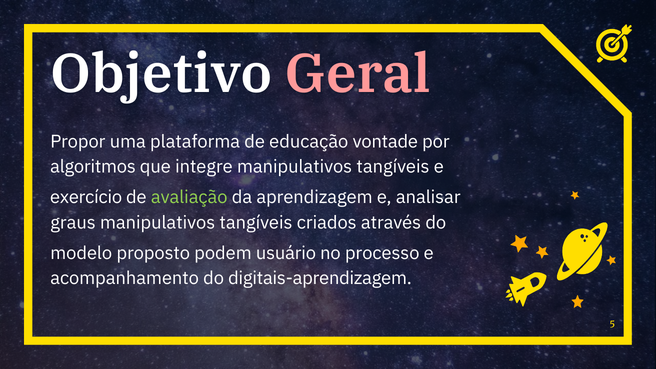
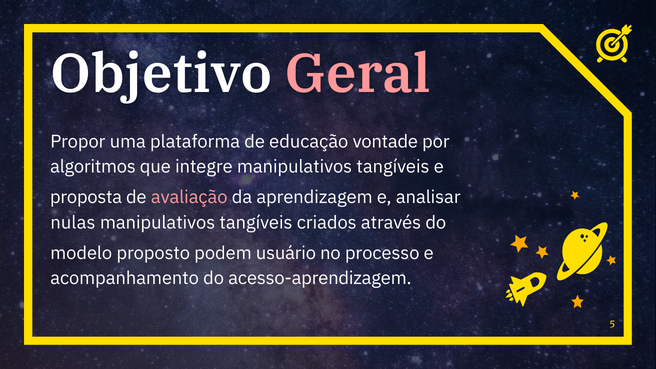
exercício: exercício -> proposta
avaliação colour: light green -> pink
graus: graus -> nulas
digitais-aprendizagem: digitais-aprendizagem -> acesso-aprendizagem
